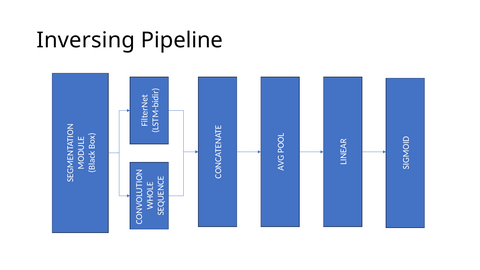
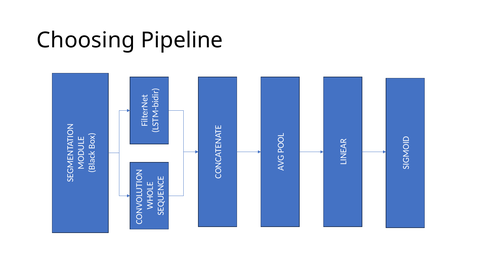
Inversing: Inversing -> Choosing
